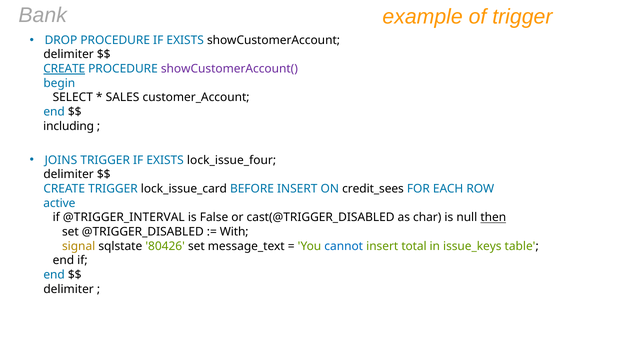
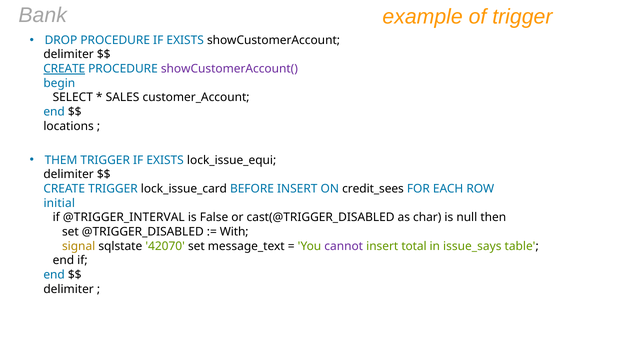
including: including -> locations
JOINS: JOINS -> THEM
lock_issue_four: lock_issue_four -> lock_issue_equi
active: active -> initial
then underline: present -> none
80426: 80426 -> 42070
cannot colour: blue -> purple
issue_keys: issue_keys -> issue_says
